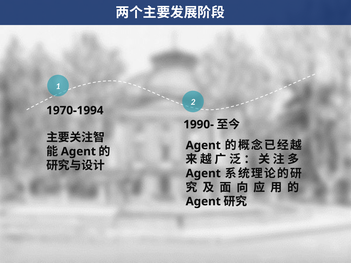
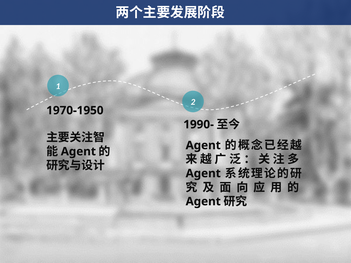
1970-1994: 1970-1994 -> 1970-1950
